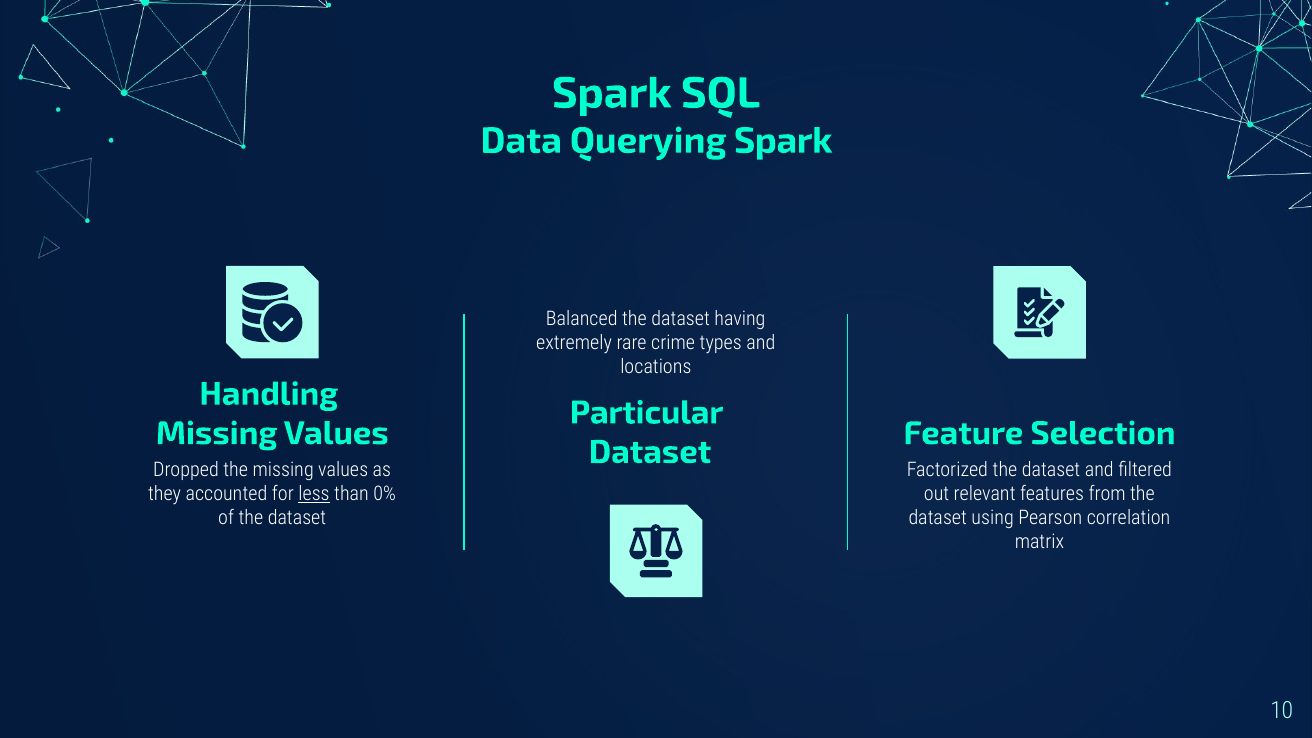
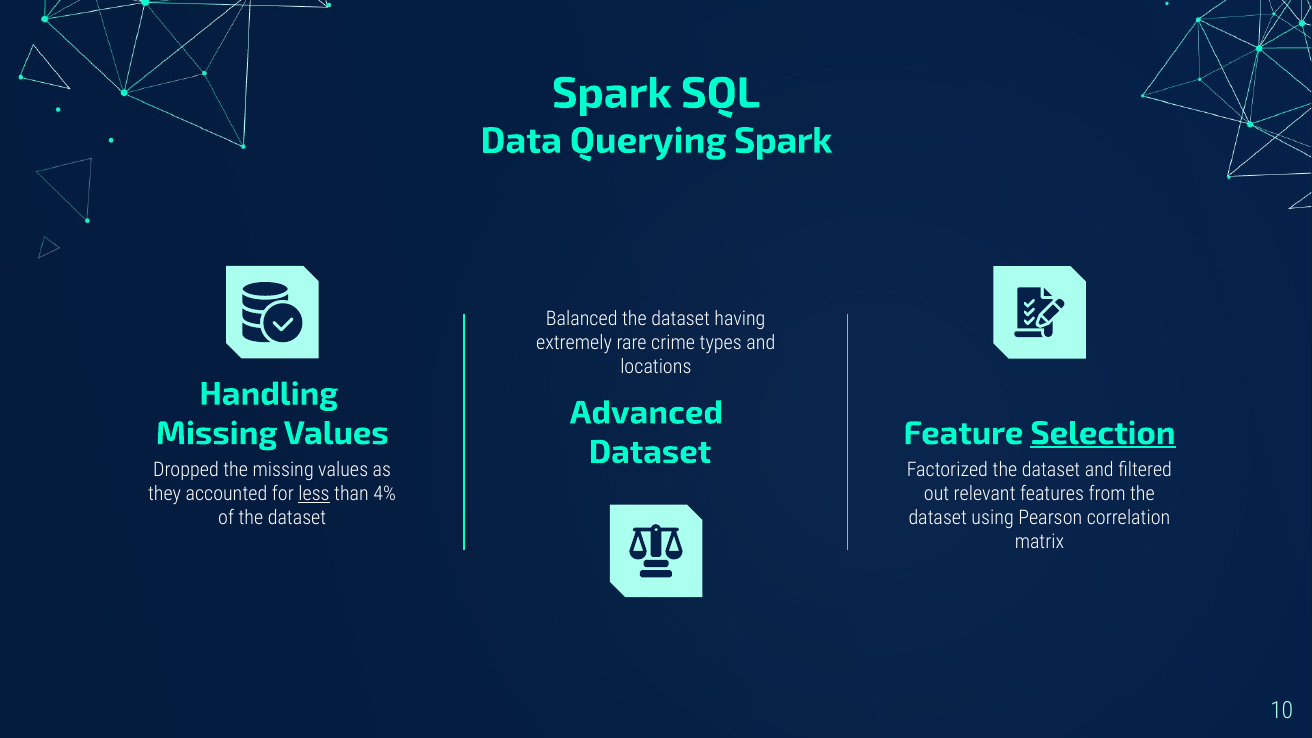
Particular: Particular -> Advanced
Selection underline: none -> present
0%: 0% -> 4%
